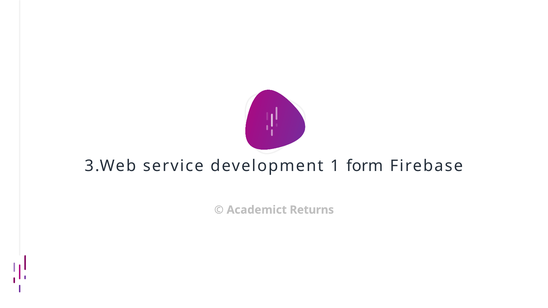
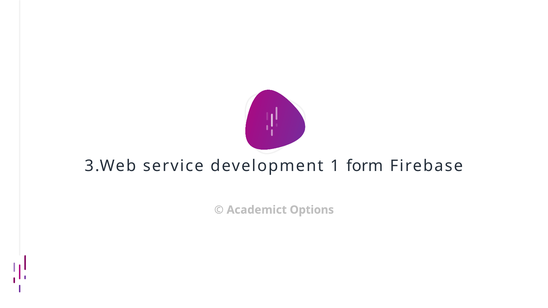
Returns: Returns -> Options
